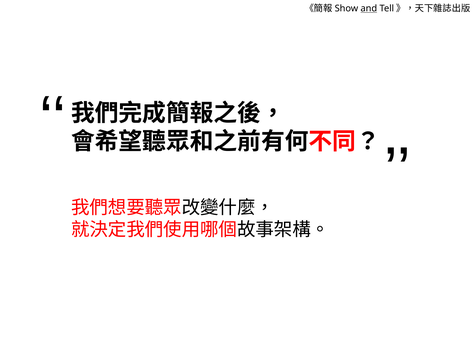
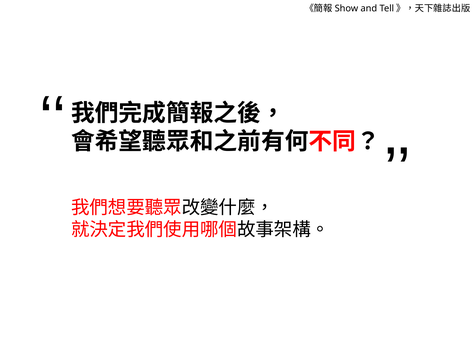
and underline: present -> none
